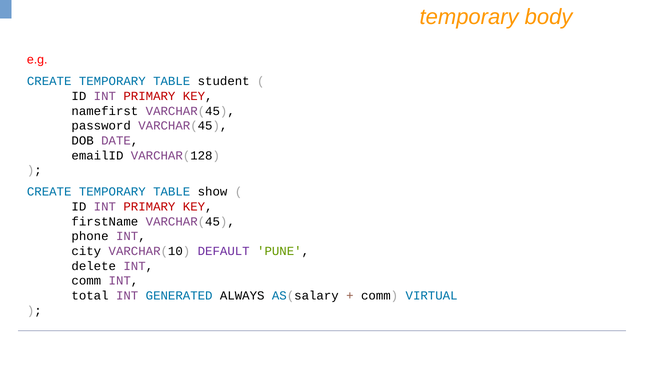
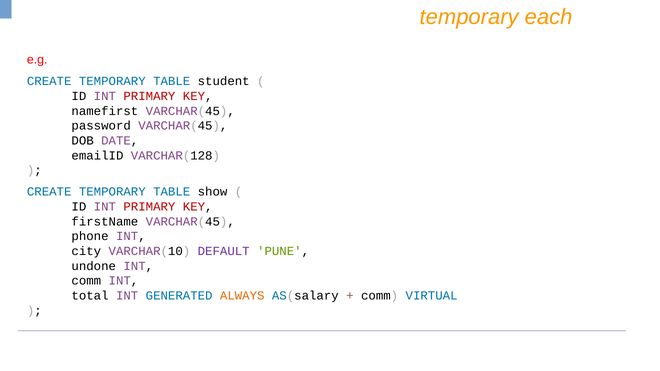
body: body -> each
delete: delete -> undone
ALWAYS colour: black -> orange
